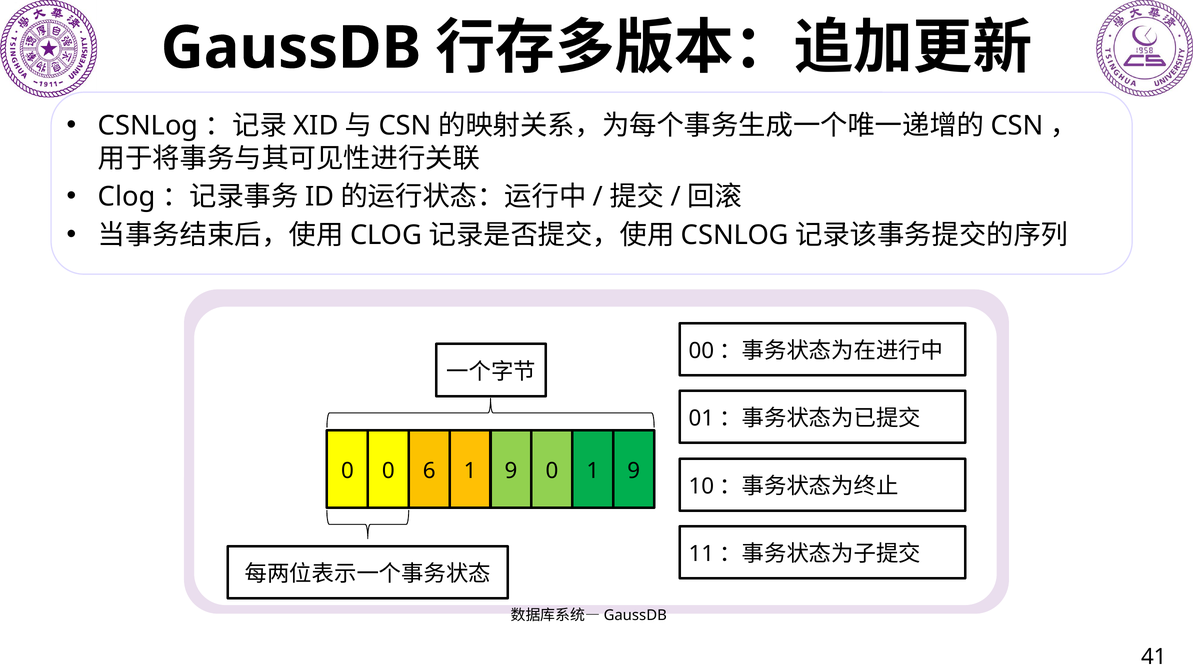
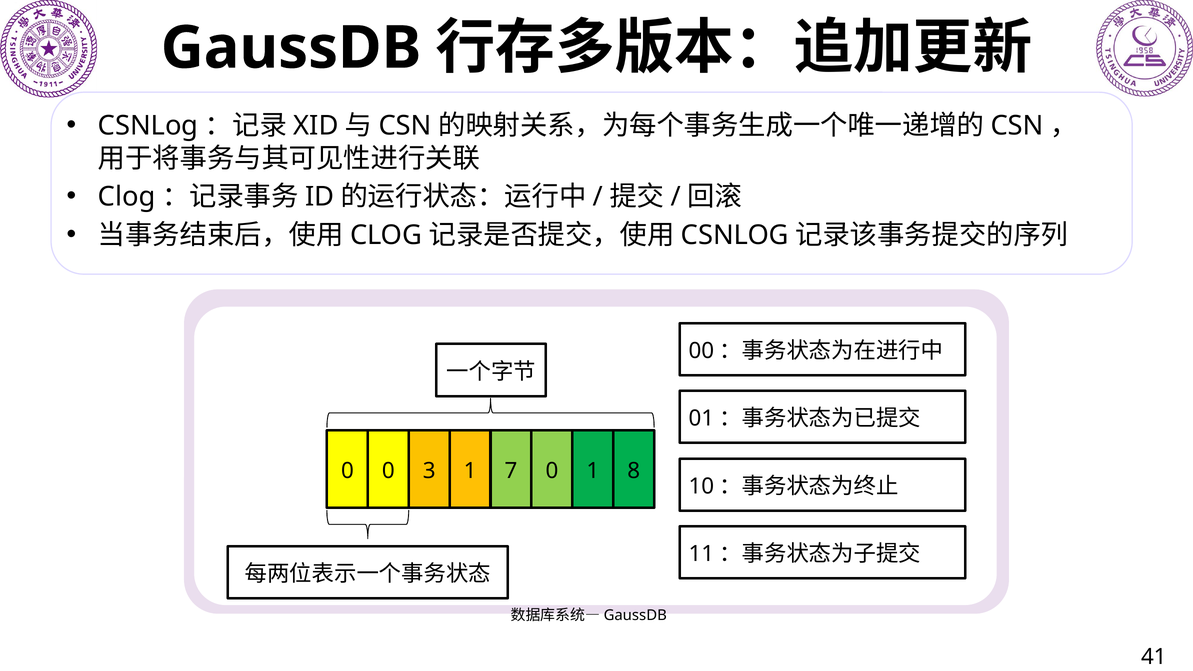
6: 6 -> 3
9 at (511, 471): 9 -> 7
0 1 9: 9 -> 8
